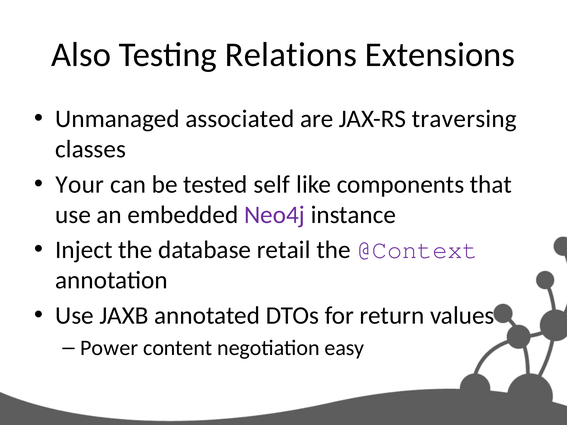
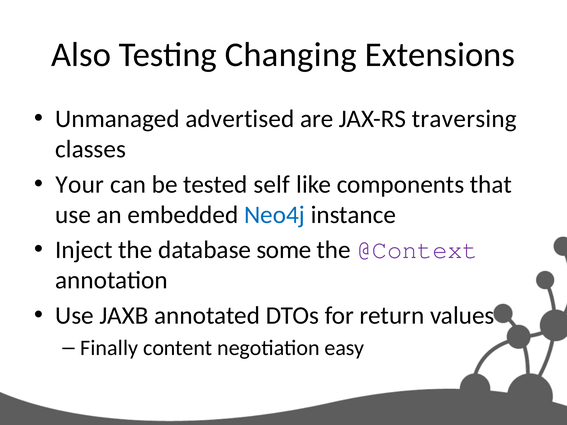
Relations: Relations -> Changing
associated: associated -> advertised
Neo4j colour: purple -> blue
retail: retail -> some
Power: Power -> Finally
